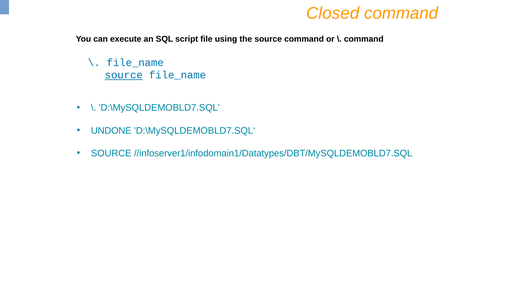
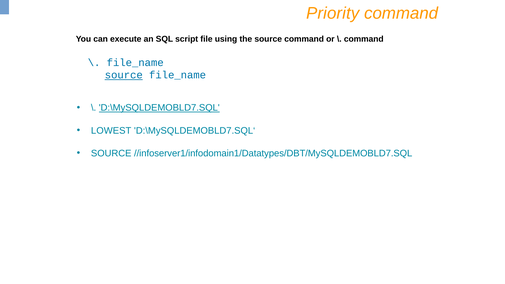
Closed: Closed -> Priority
D:\MySQLDEMOBLD7.SQL underline: none -> present
UNDONE: UNDONE -> LOWEST
